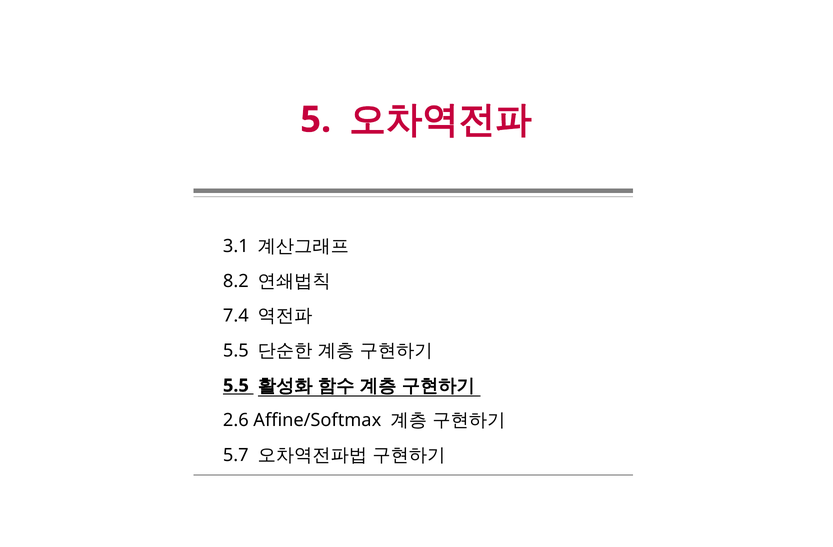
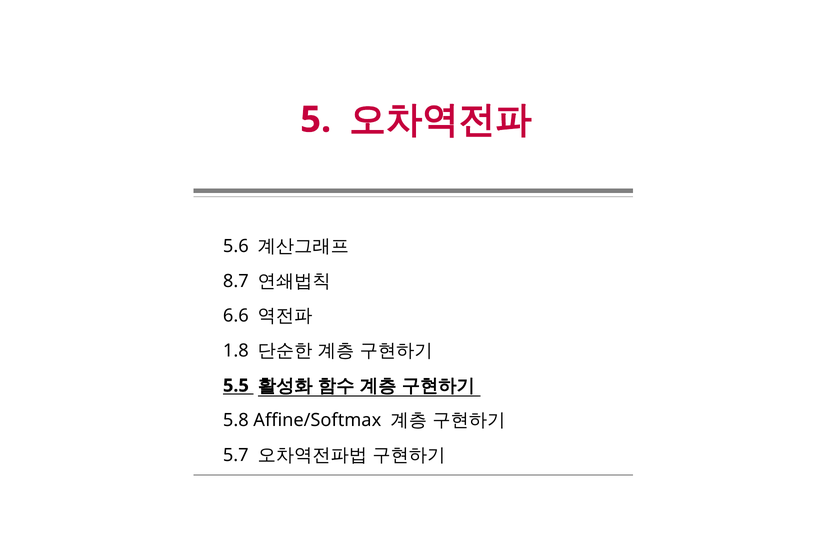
3.1: 3.1 -> 5.6
8.2: 8.2 -> 8.7
7.4: 7.4 -> 6.6
5.5 at (236, 351): 5.5 -> 1.8
2.6: 2.6 -> 5.8
